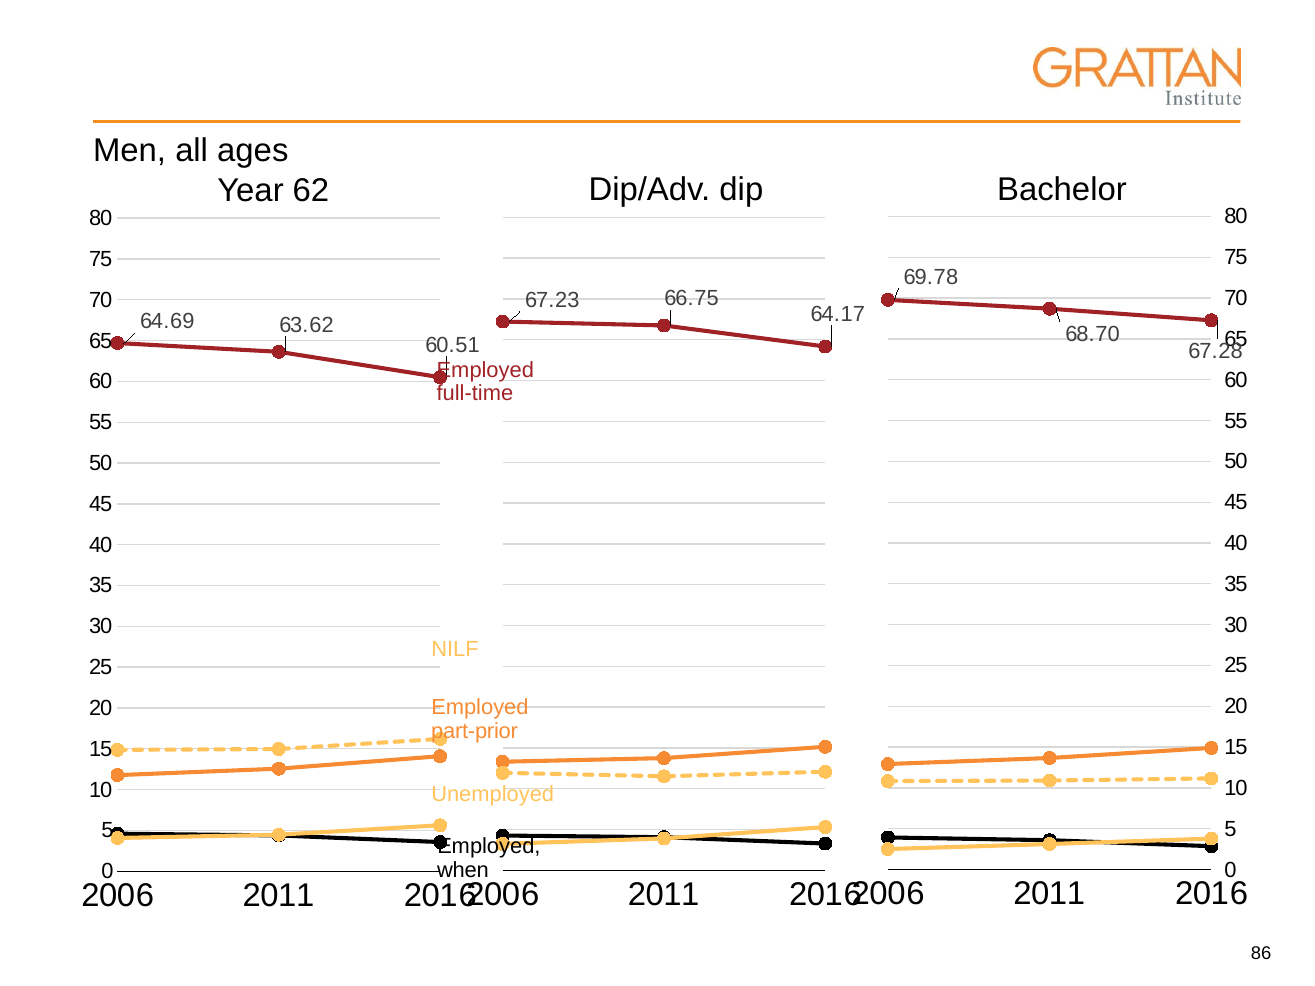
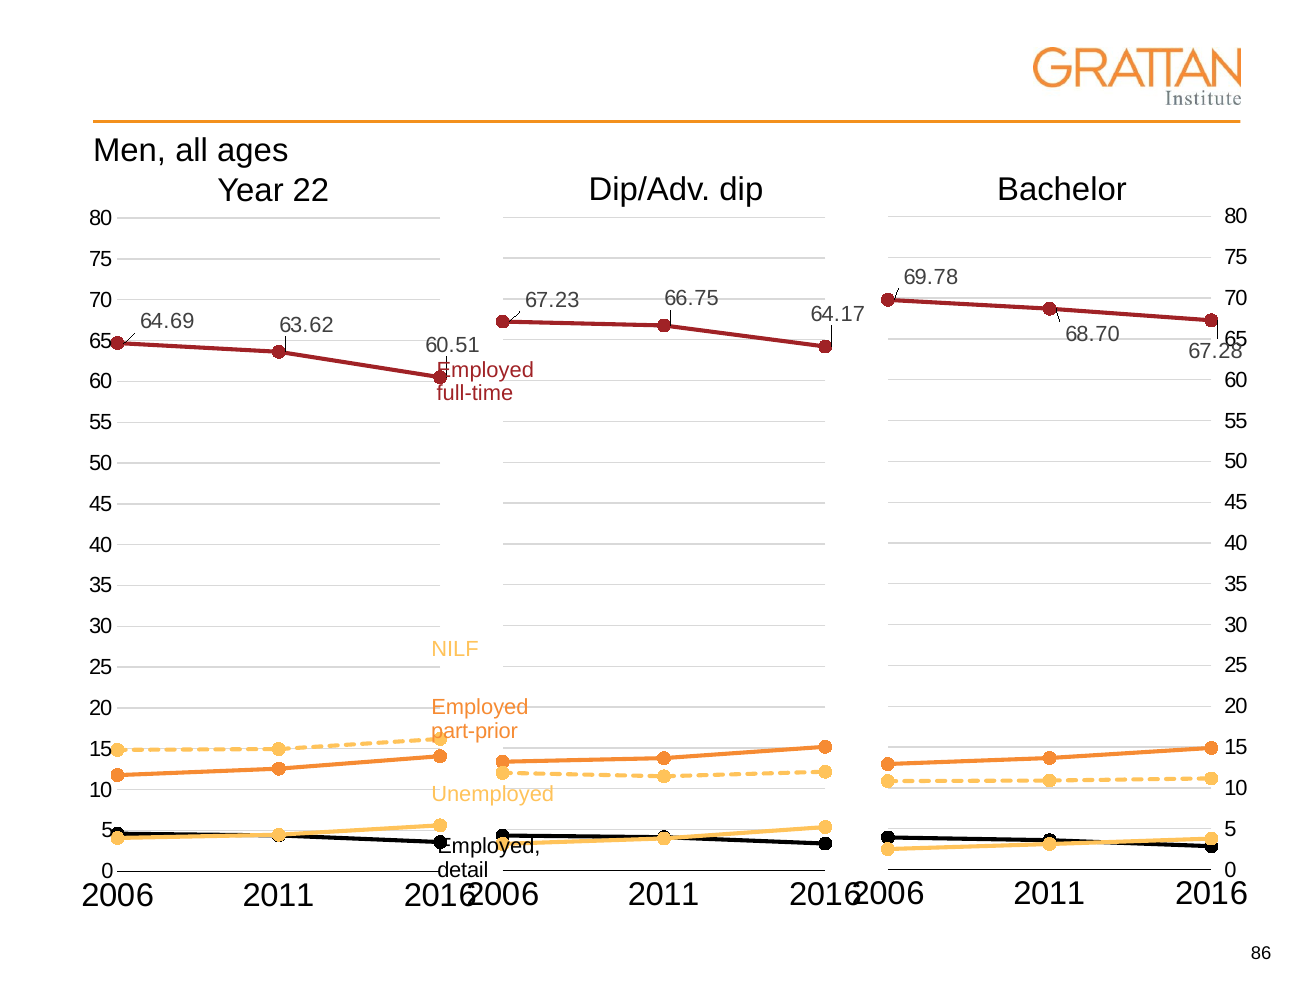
62: 62 -> 22
when: when -> detail
